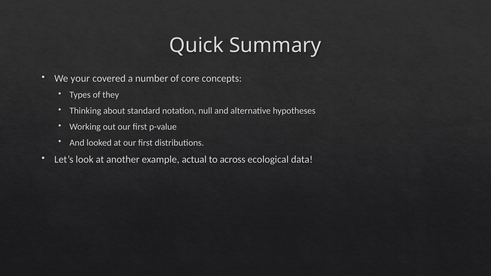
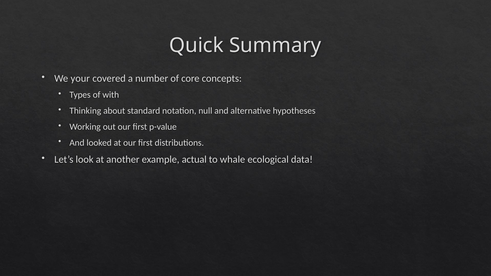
they: they -> with
across: across -> whale
